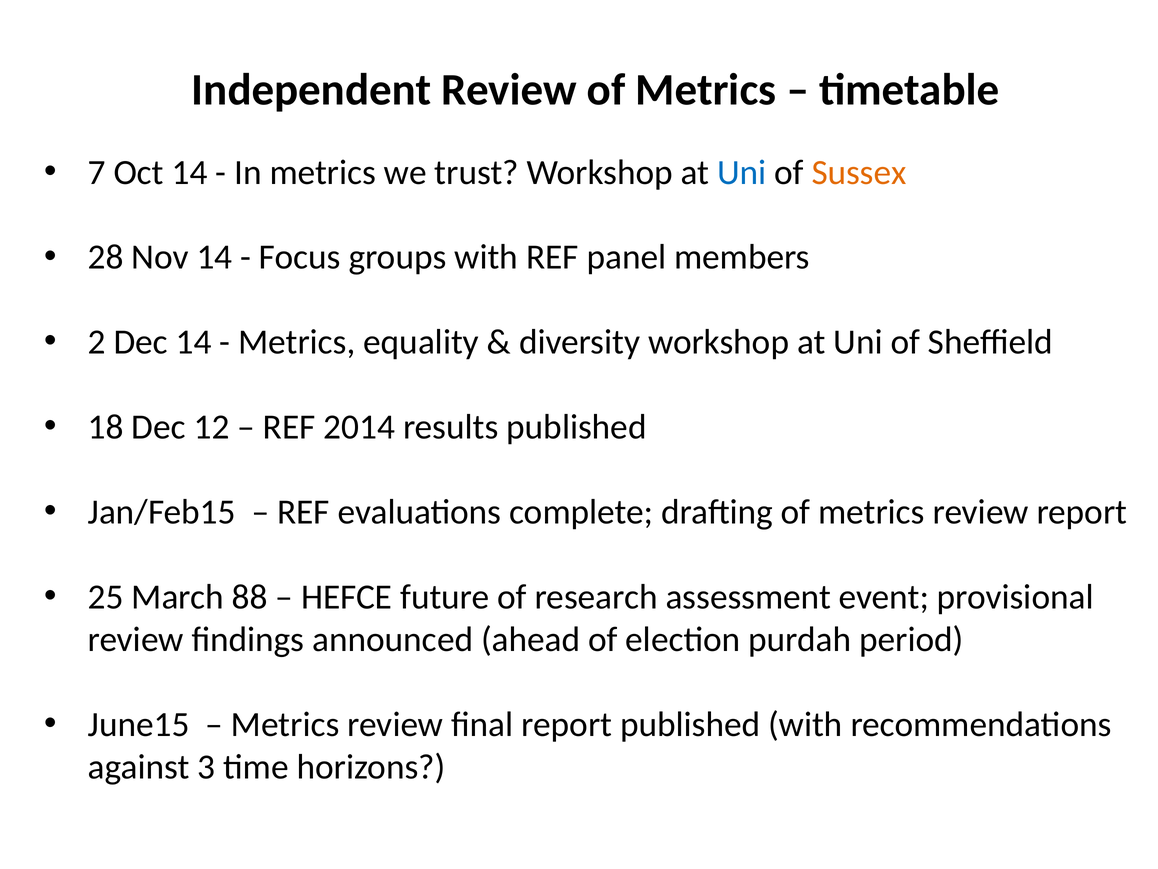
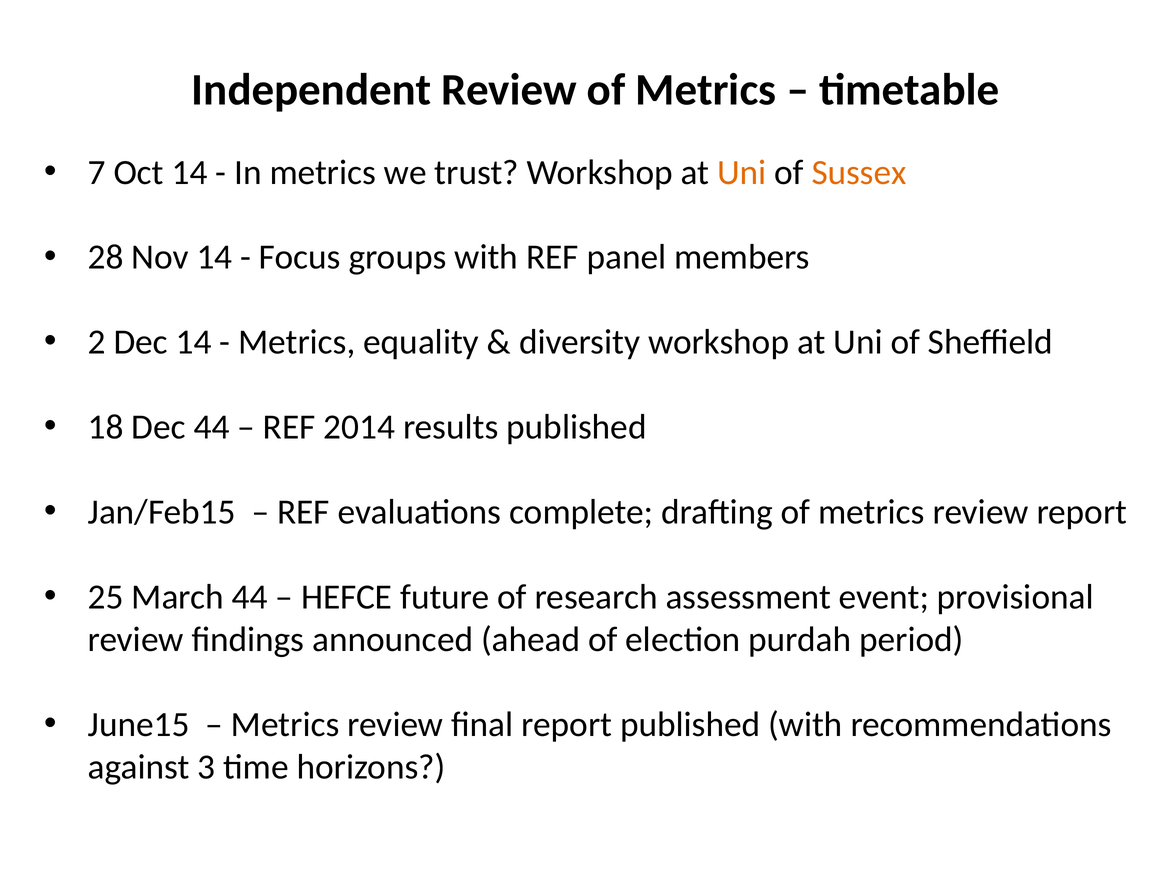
Uni at (742, 172) colour: blue -> orange
Dec 12: 12 -> 44
March 88: 88 -> 44
